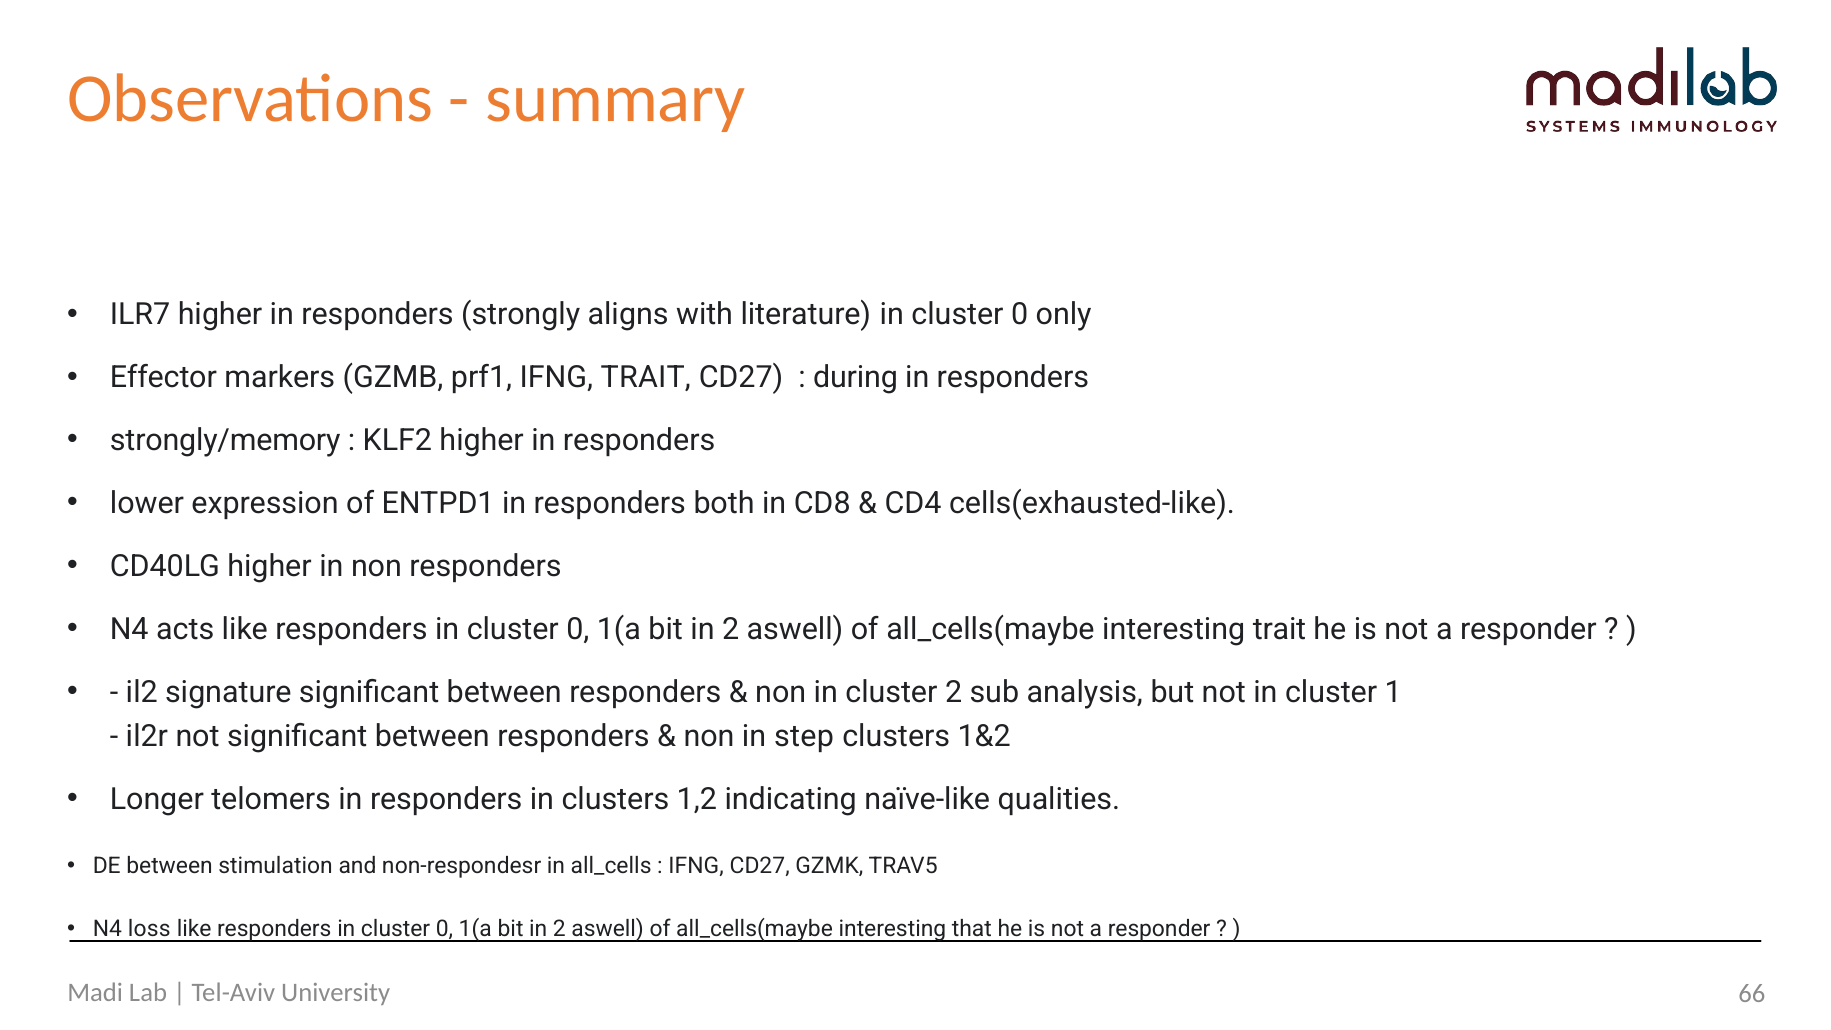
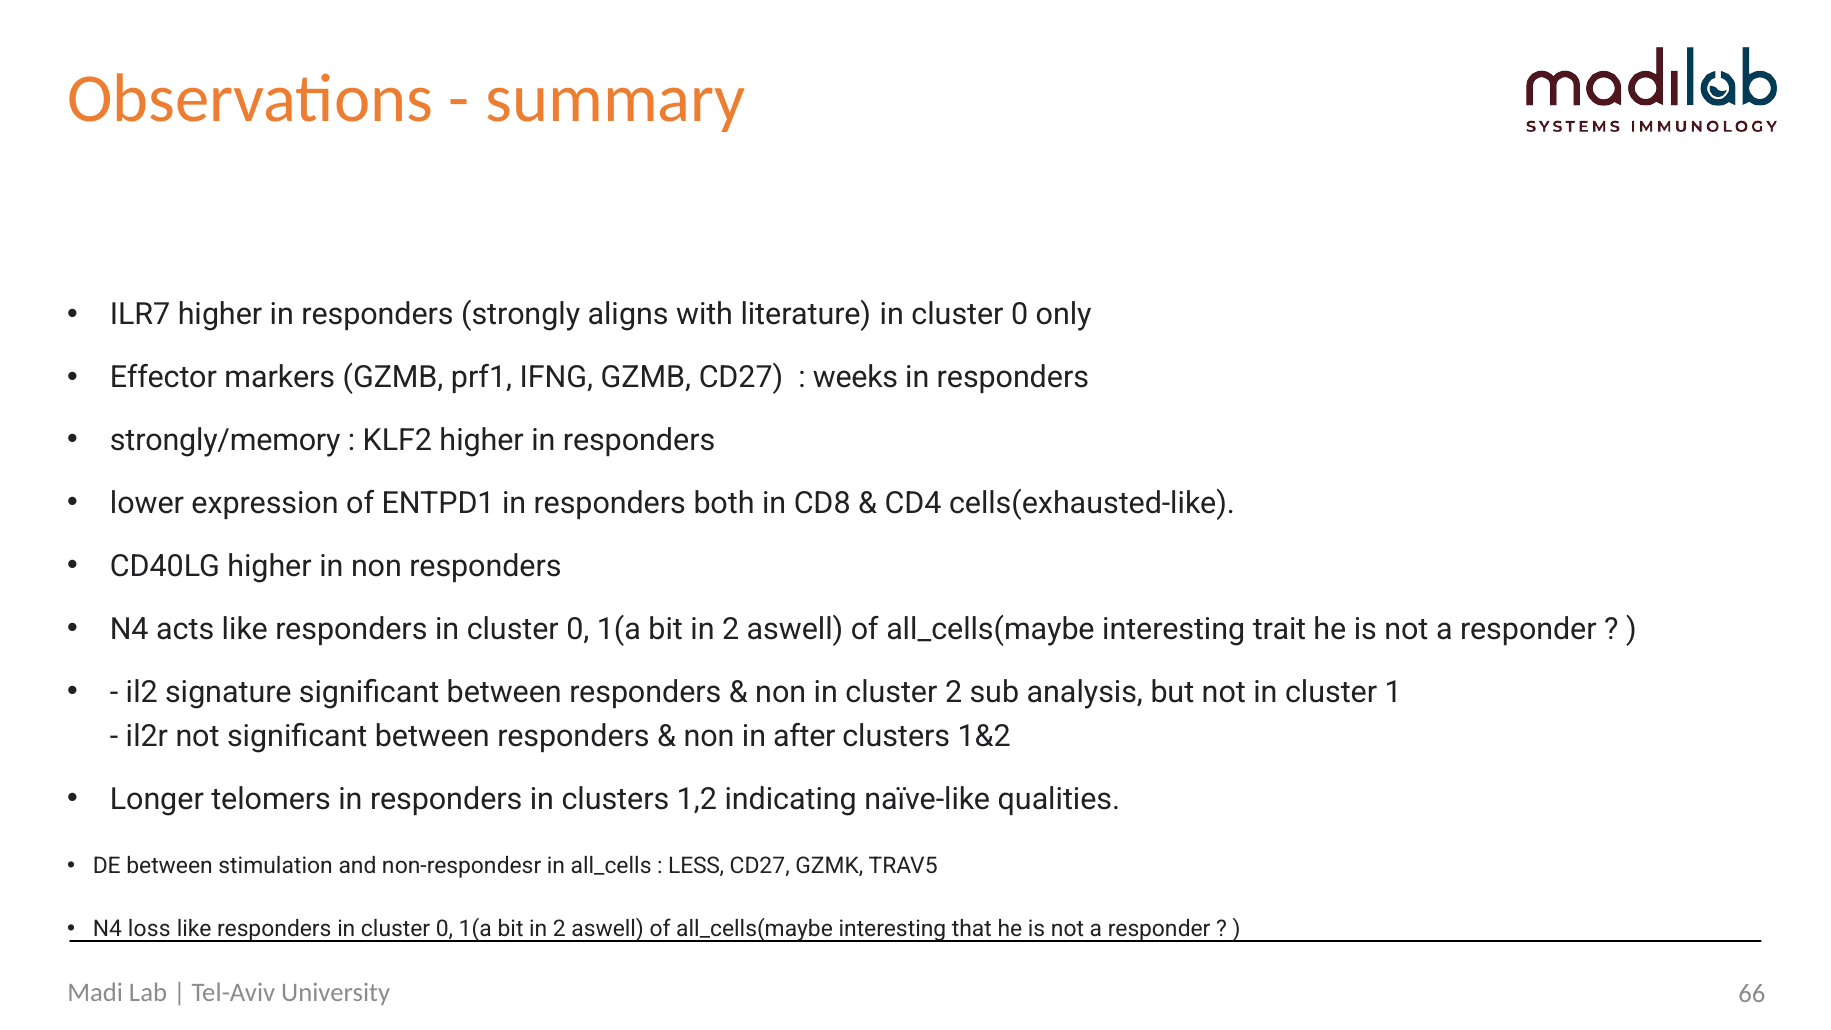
IFNG TRAIT: TRAIT -> GZMB
during: during -> weeks
step: step -> after
IFNG at (696, 866): IFNG -> LESS
